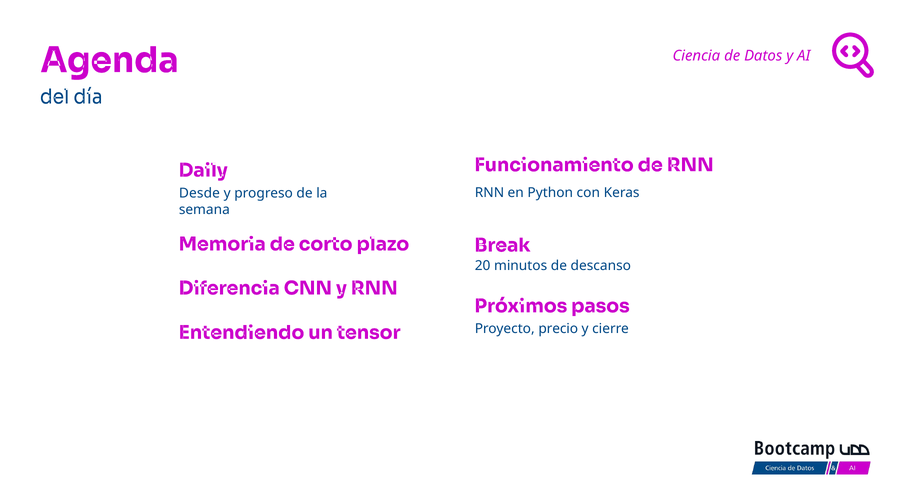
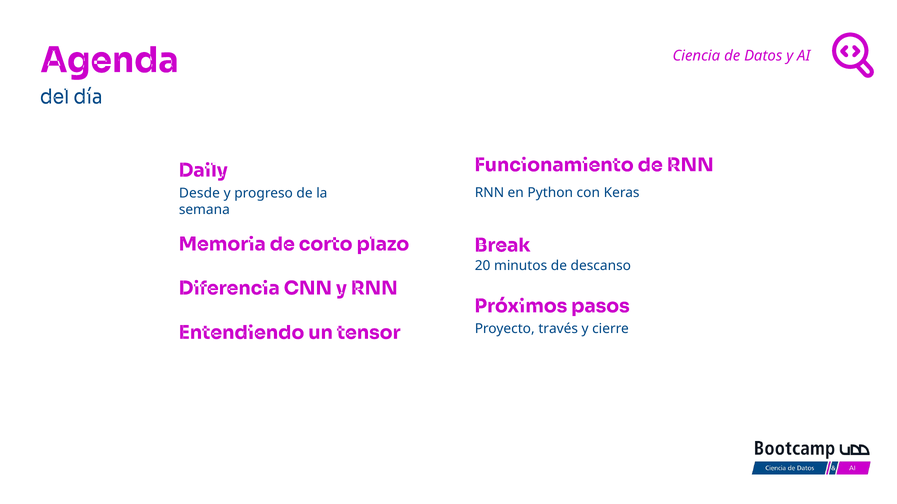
precio: precio -> través
